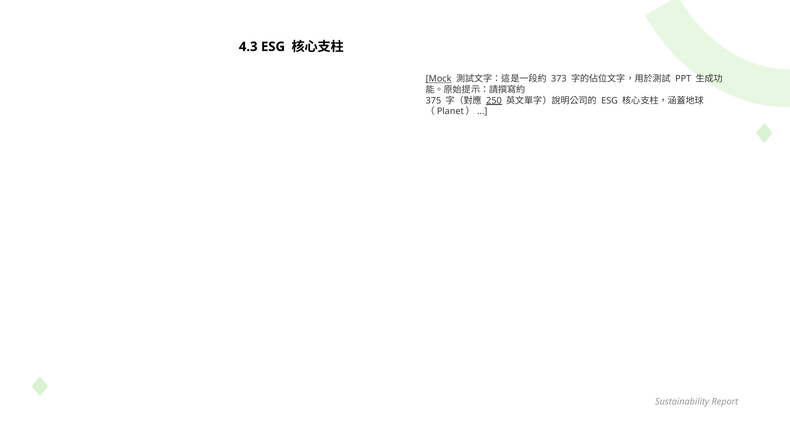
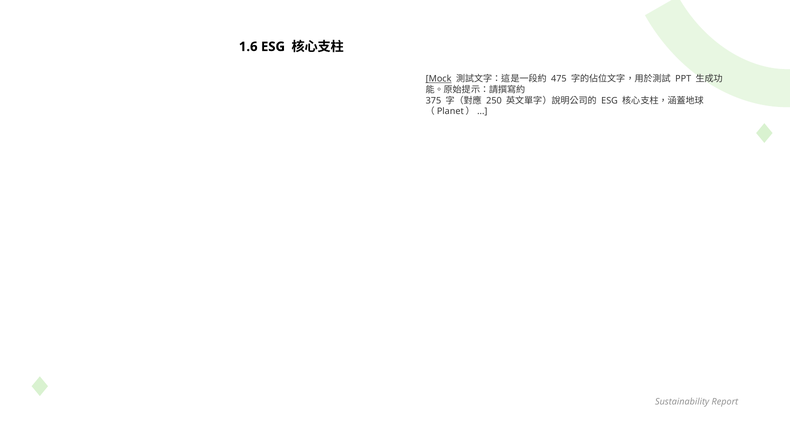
4.3: 4.3 -> 1.6
373: 373 -> 475
250 underline: present -> none
